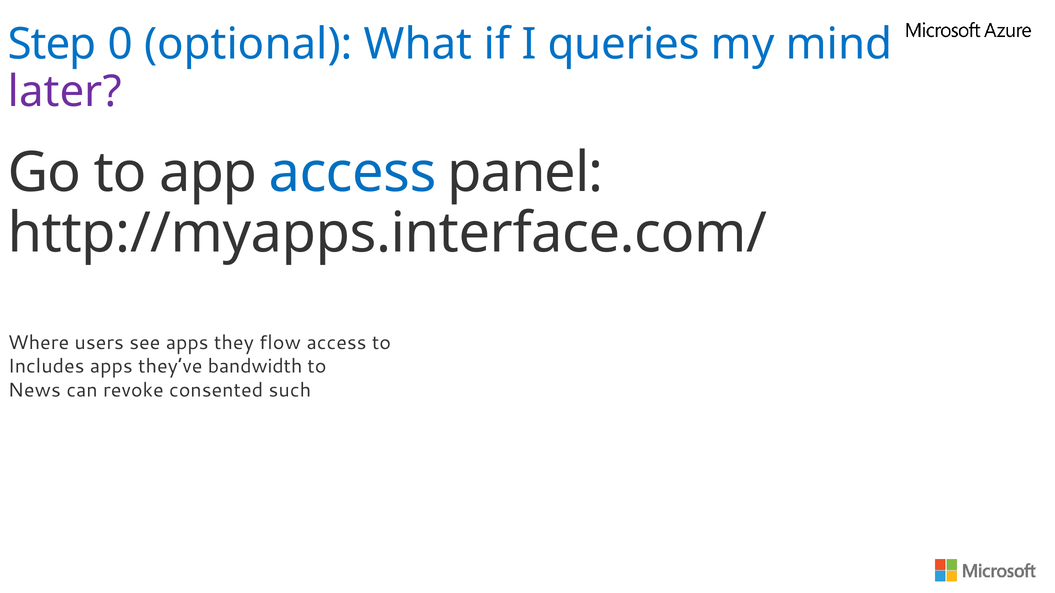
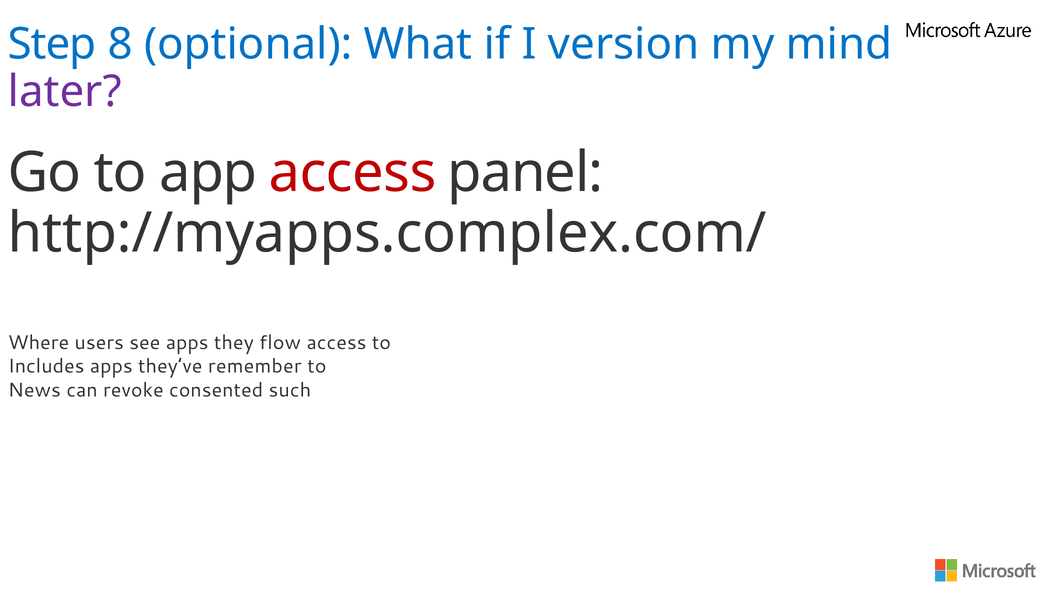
0: 0 -> 8
queries: queries -> version
access at (353, 173) colour: blue -> red
http://myapps.interface.com/: http://myapps.interface.com/ -> http://myapps.complex.com/
bandwidth: bandwidth -> remember
